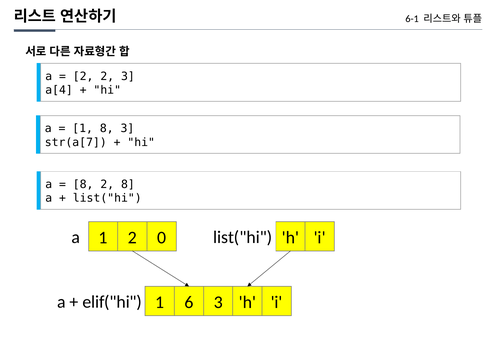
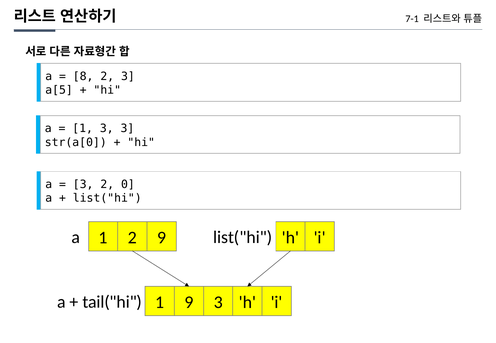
6-1: 6-1 -> 7-1
2 at (83, 76): 2 -> 8
a[4: a[4 -> a[5
1 8: 8 -> 3
str(a[7: str(a[7 -> str(a[0
8 at (83, 185): 8 -> 3
2 8: 8 -> 0
2 0: 0 -> 9
elif("hi: elif("hi -> tail("hi
1 6: 6 -> 9
